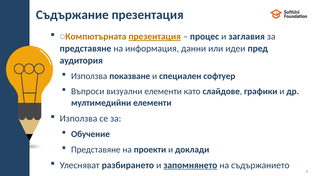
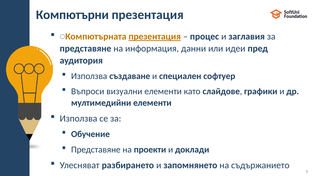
Съдържание: Съдържание -> Компютърни
показване: показване -> създаване
запомнянето underline: present -> none
